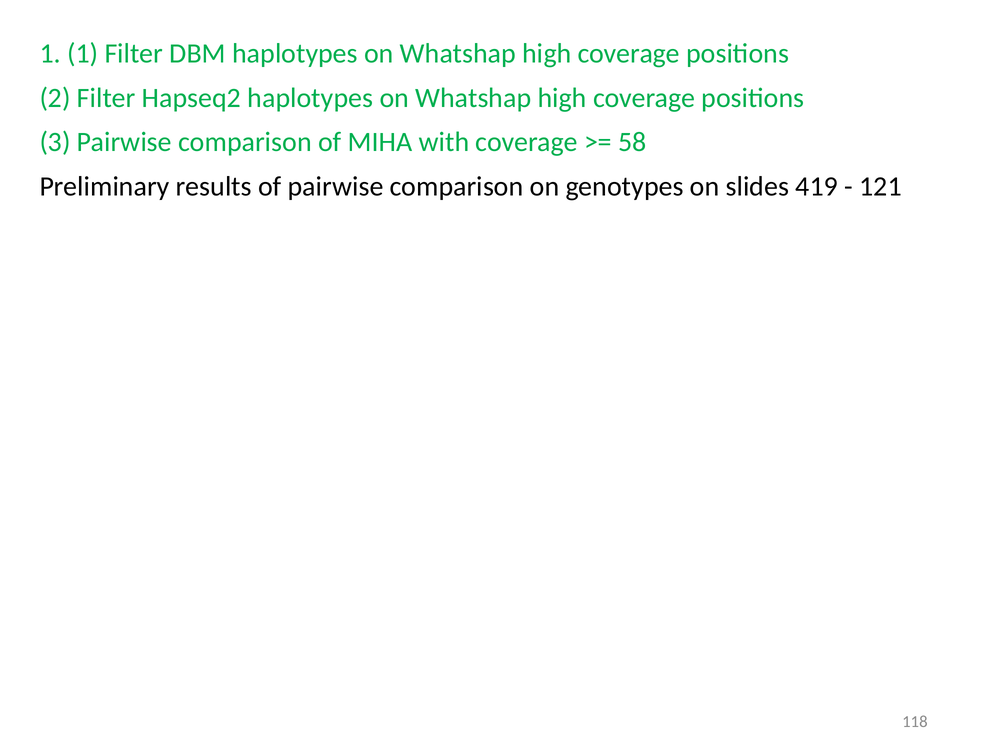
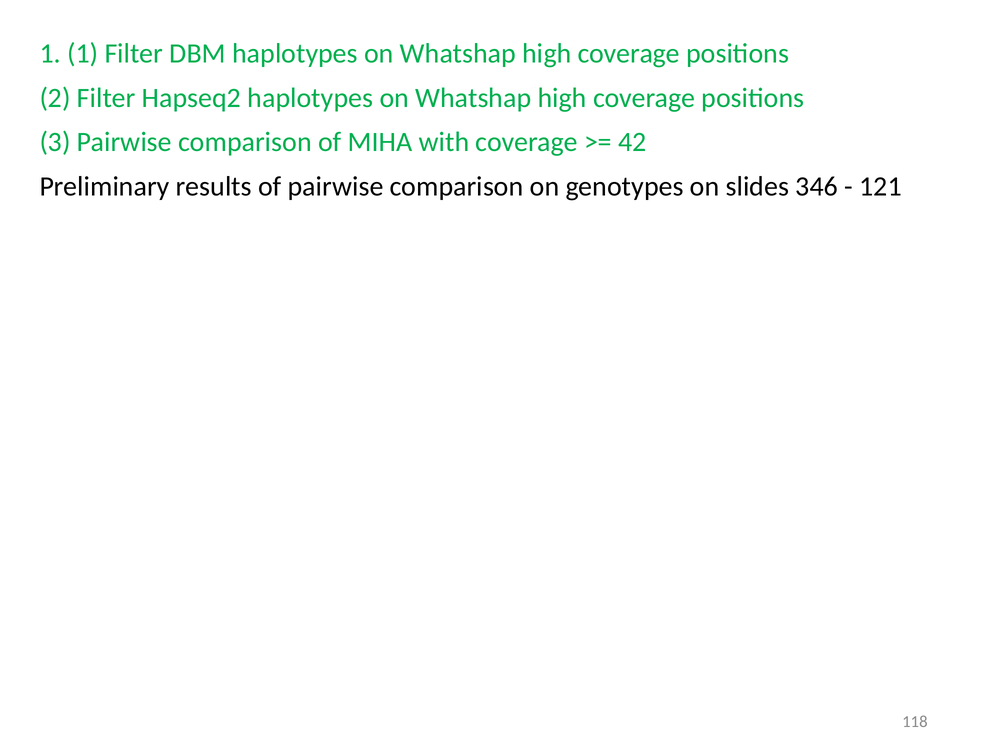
58: 58 -> 42
419: 419 -> 346
